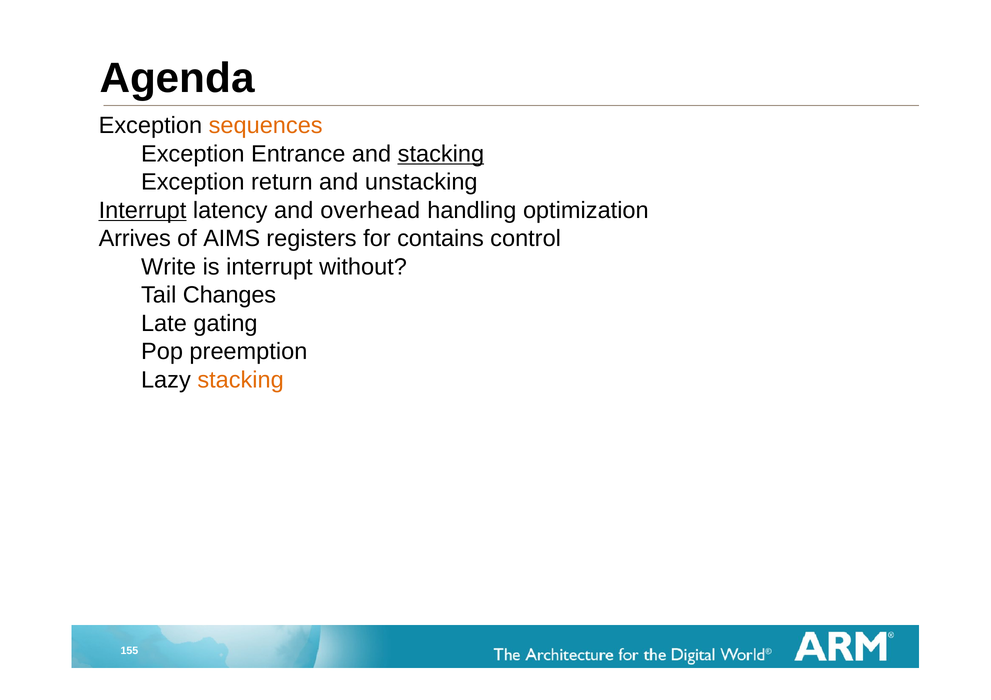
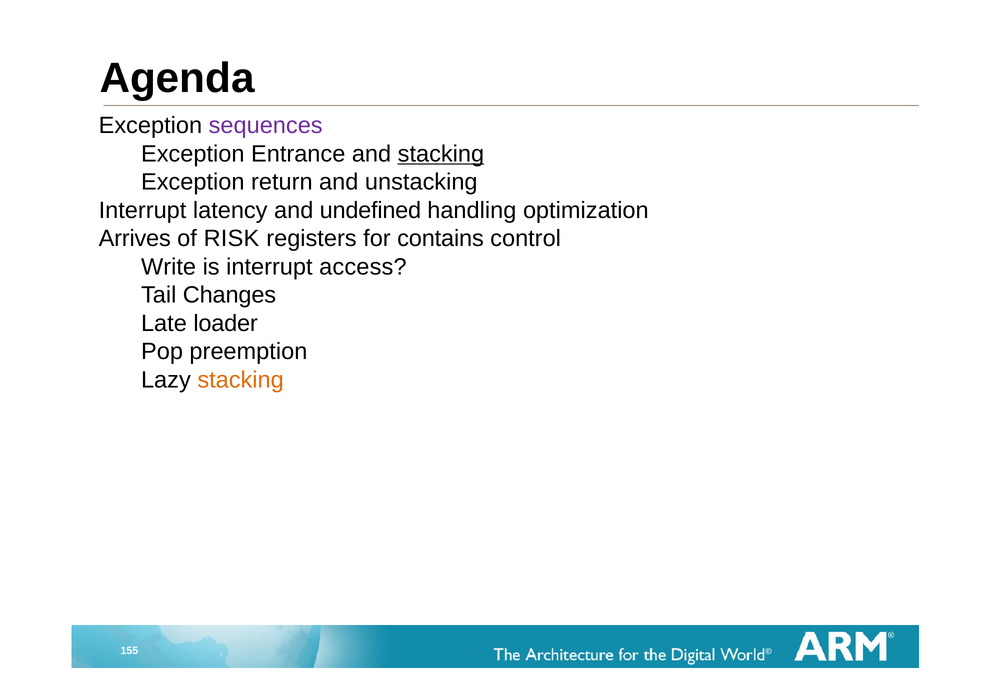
sequences colour: orange -> purple
Interrupt at (143, 210) underline: present -> none
overhead: overhead -> undefined
AIMS: AIMS -> RISK
without: without -> access
gating: gating -> loader
